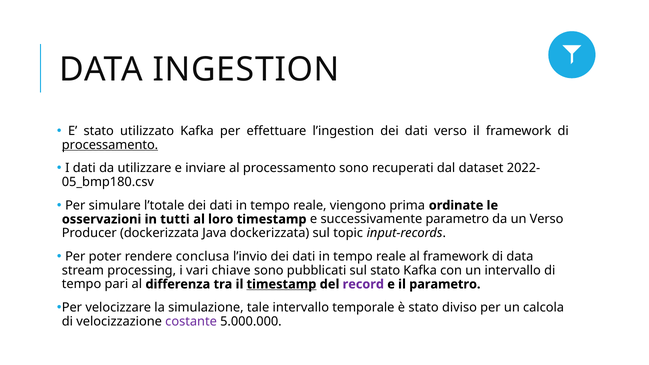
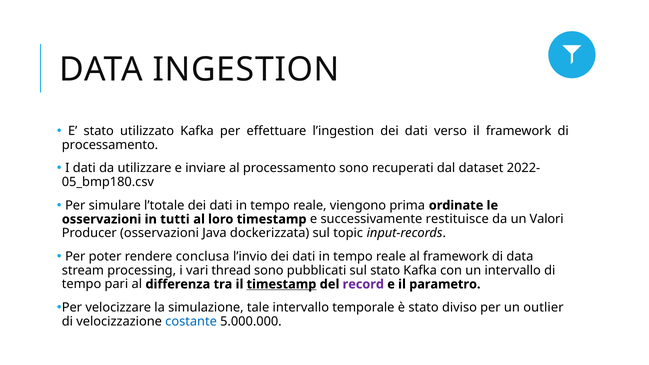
processamento at (110, 145) underline: present -> none
successivamente parametro: parametro -> restituisce
un Verso: Verso -> Valori
Producer dockerizzata: dockerizzata -> osservazioni
chiave: chiave -> thread
calcola: calcola -> outlier
costante colour: purple -> blue
